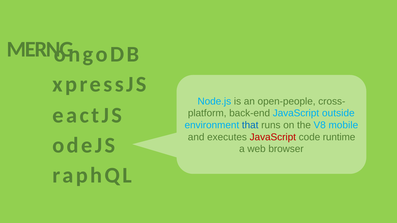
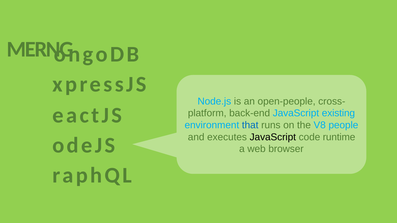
outside: outside -> existing
mobile: mobile -> people
JavaScript at (273, 137) colour: red -> black
